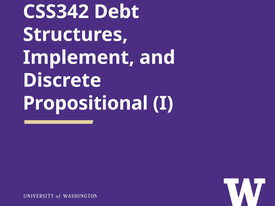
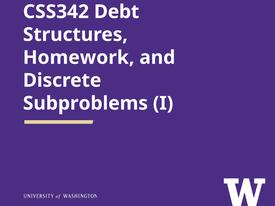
Implement: Implement -> Homework
Propositional: Propositional -> Subproblems
